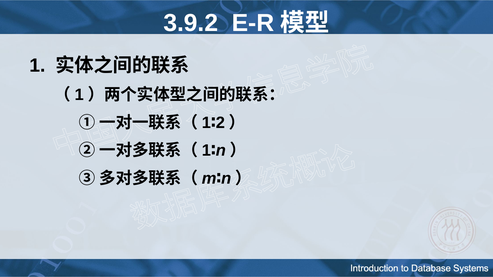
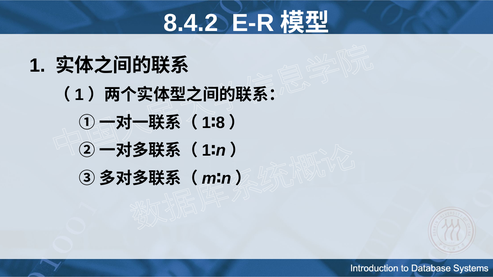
3.9.2: 3.9.2 -> 8.4.2
2: 2 -> 8
